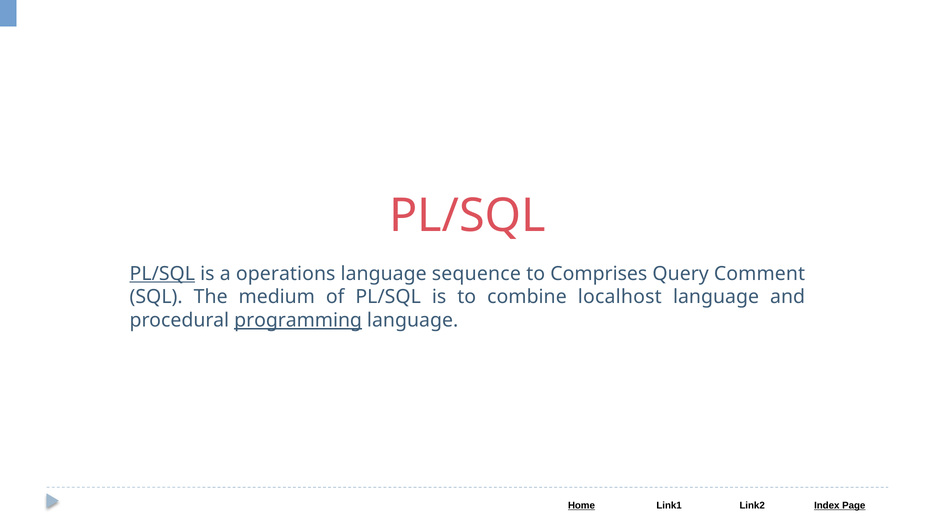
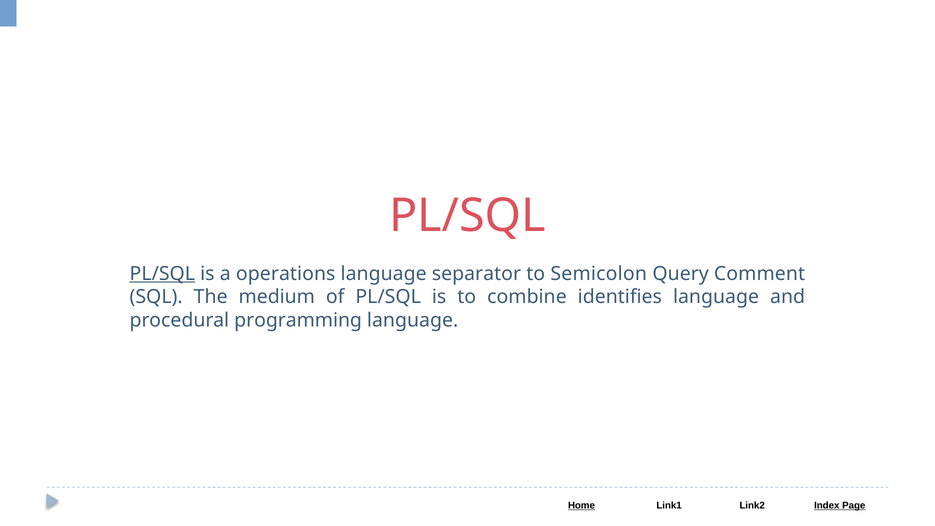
sequence: sequence -> separator
Comprises: Comprises -> Semicolon
localhost: localhost -> identifies
programming underline: present -> none
